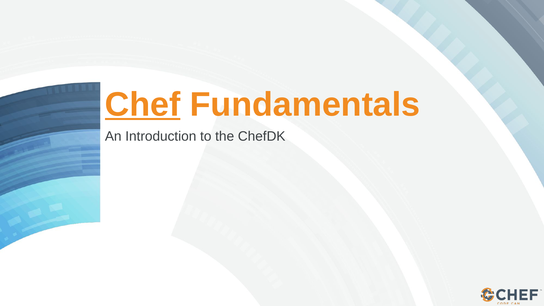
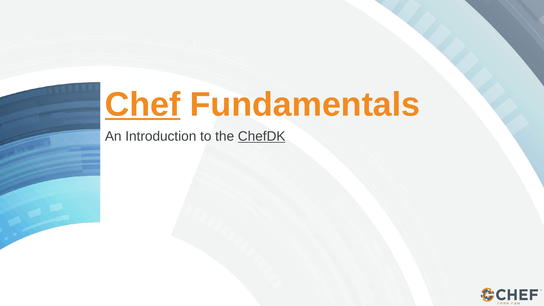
ChefDK underline: none -> present
